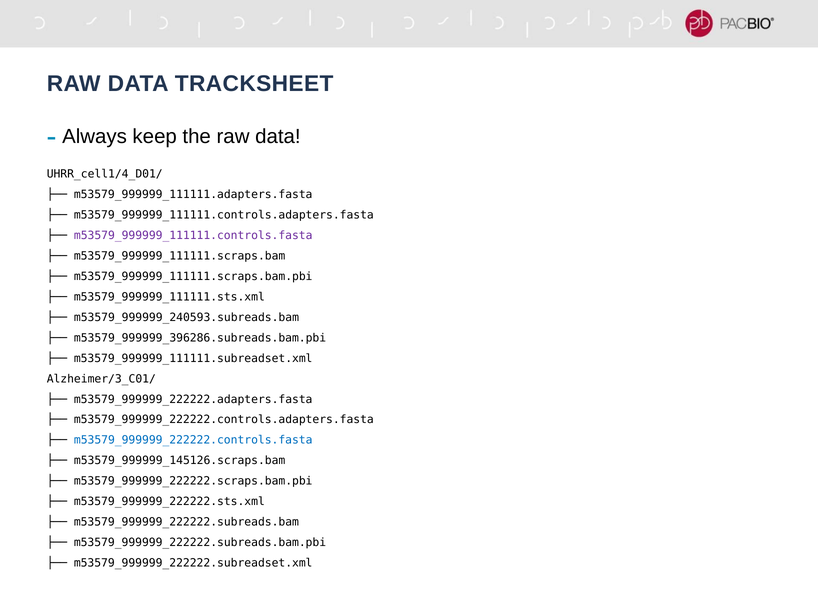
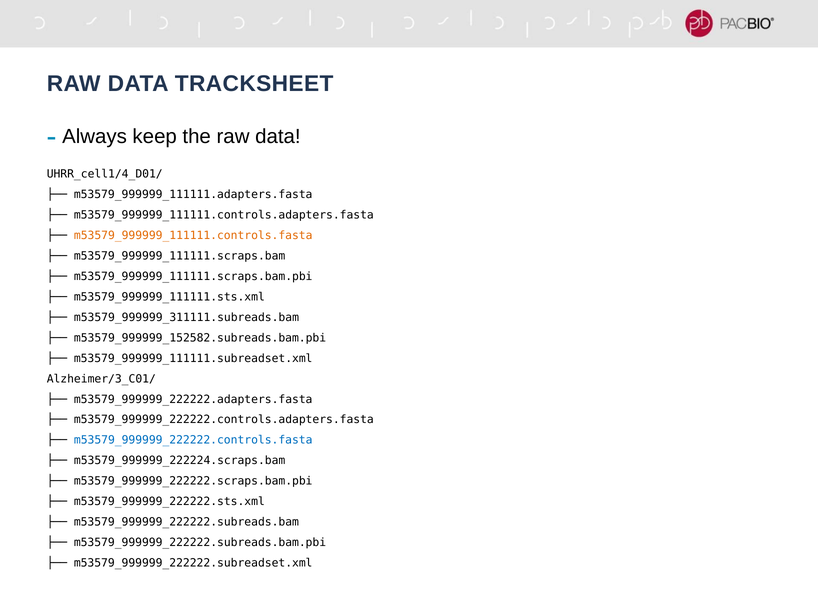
m53579_999999_111111.controls.fasta colour: purple -> orange
m53579_999999_240593.subreads.bam: m53579_999999_240593.subreads.bam -> m53579_999999_311111.subreads.bam
m53579_999999_396286.subreads.bam.pbi: m53579_999999_396286.subreads.bam.pbi -> m53579_999999_152582.subreads.bam.pbi
m53579_999999_145126.scraps.bam: m53579_999999_145126.scraps.bam -> m53579_999999_222224.scraps.bam
